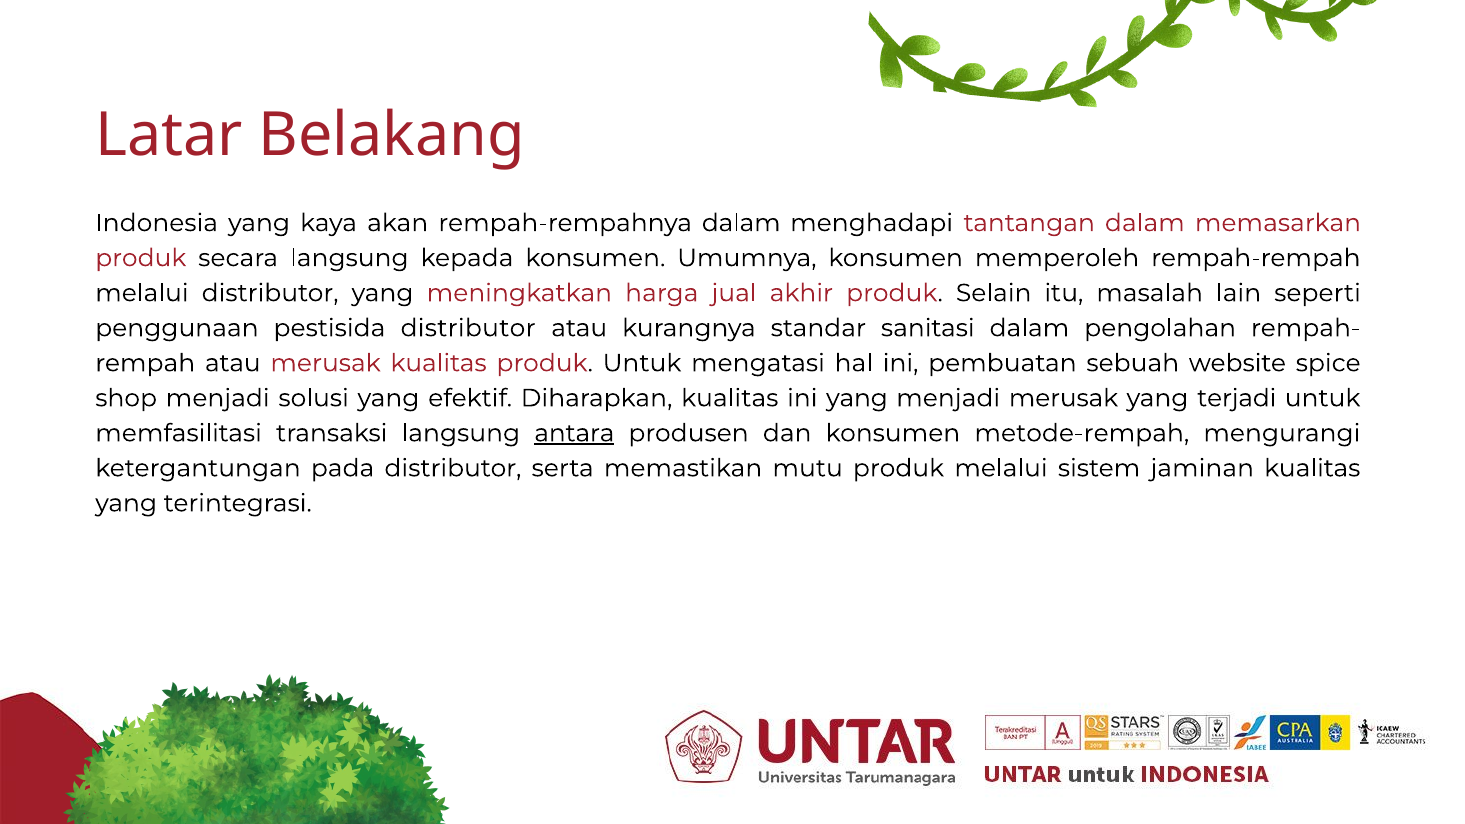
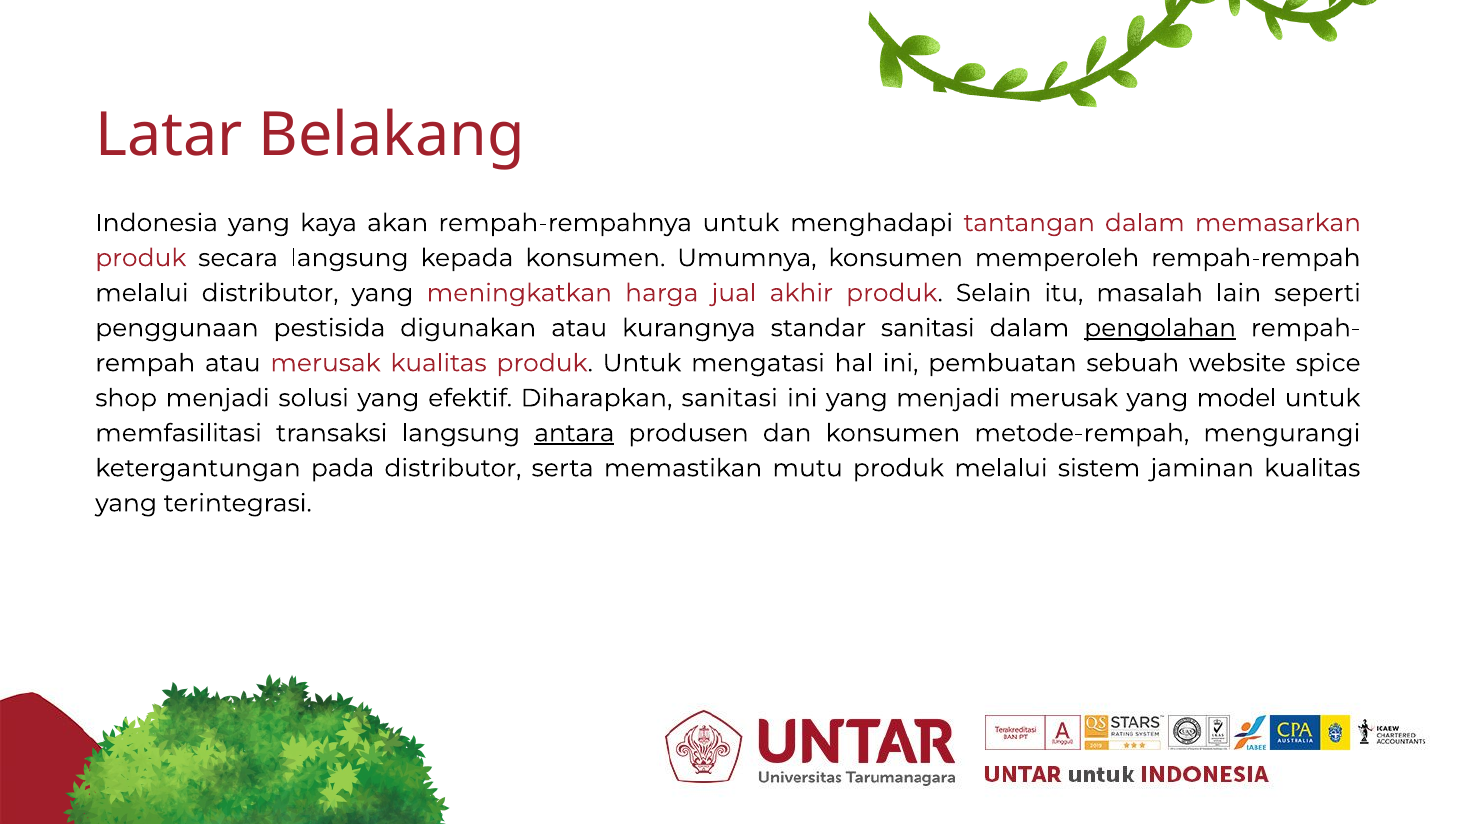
rempah-rempahnya dalam: dalam -> untuk
pestisida distributor: distributor -> digunakan
pengolahan underline: none -> present
Diharapkan kualitas: kualitas -> sanitasi
terjadi: terjadi -> model
